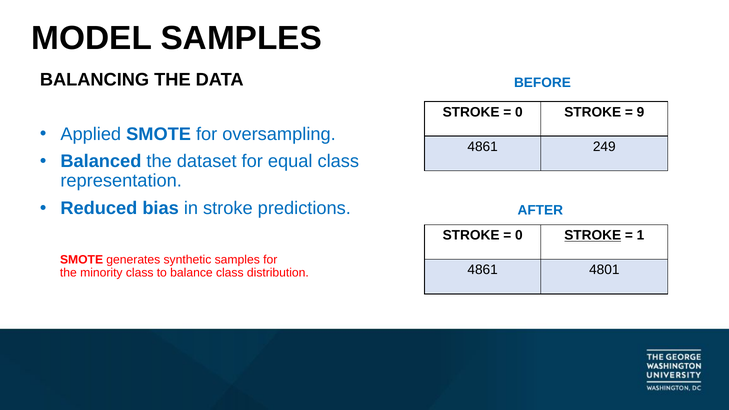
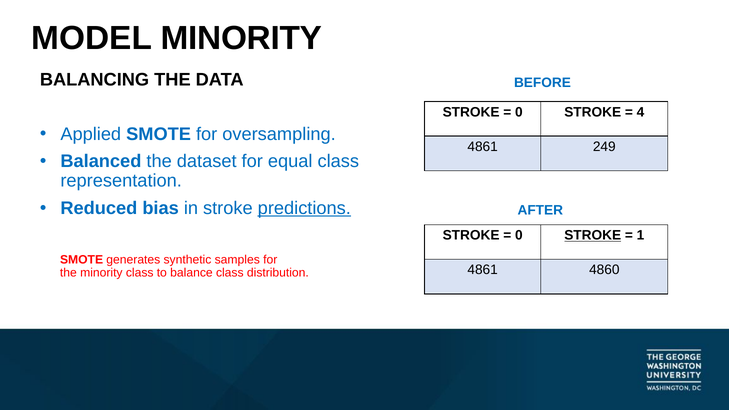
MODEL SAMPLES: SAMPLES -> MINORITY
9: 9 -> 4
predictions underline: none -> present
4801: 4801 -> 4860
